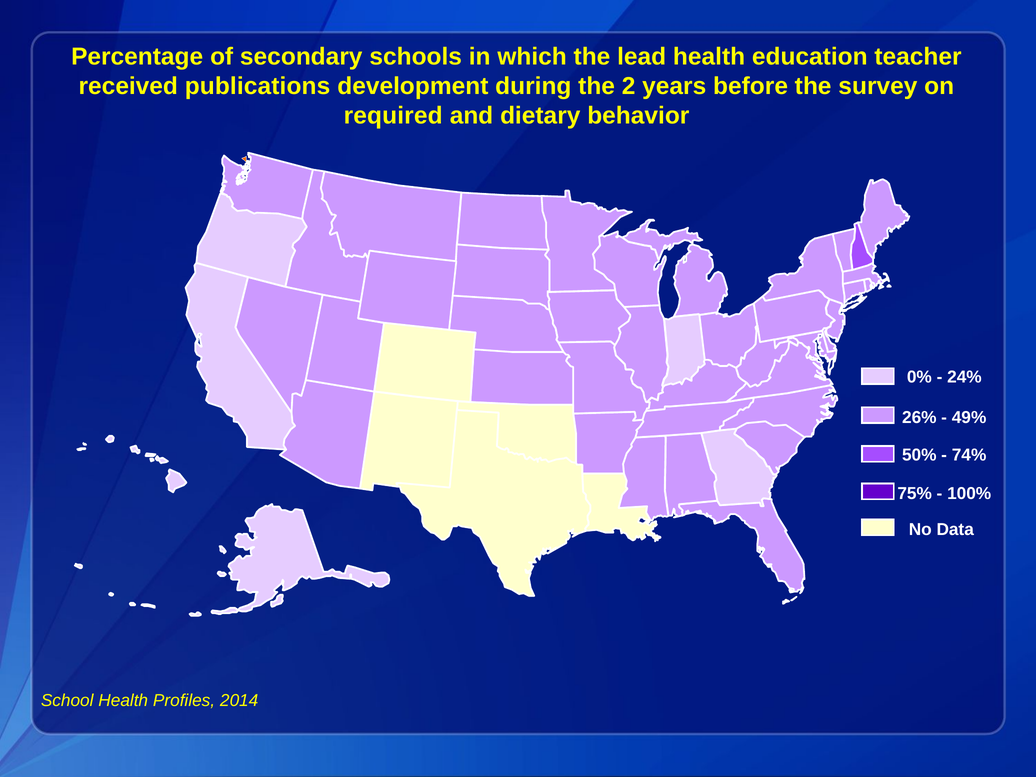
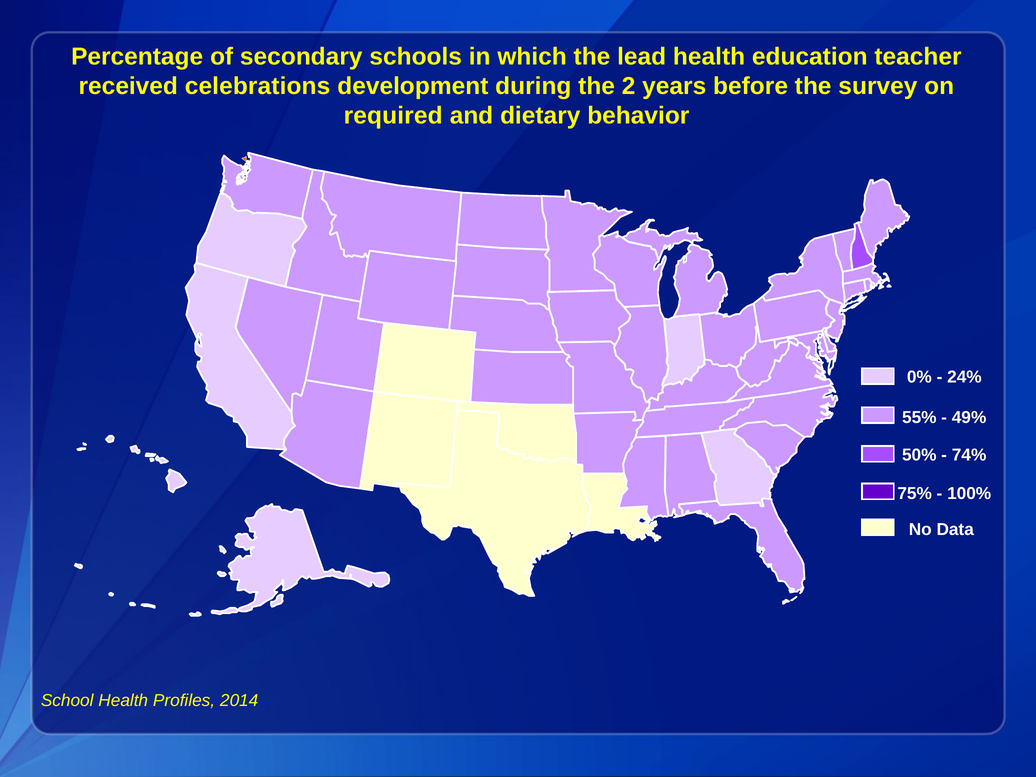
publications: publications -> celebrations
26%: 26% -> 55%
